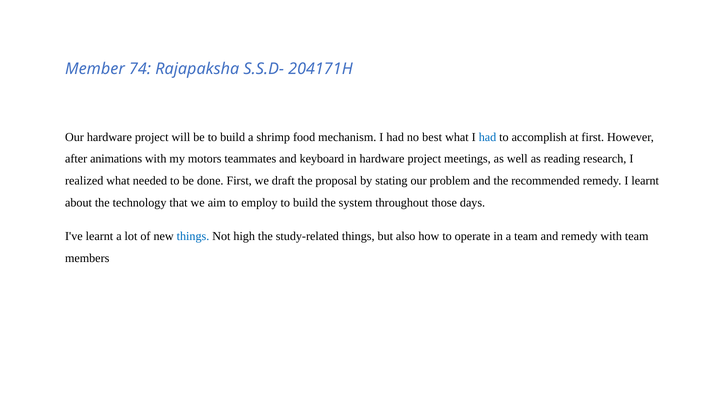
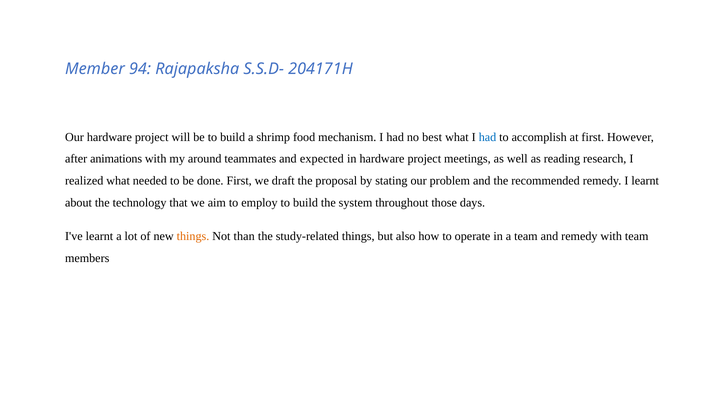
74: 74 -> 94
motors: motors -> around
keyboard: keyboard -> expected
things at (193, 236) colour: blue -> orange
high: high -> than
